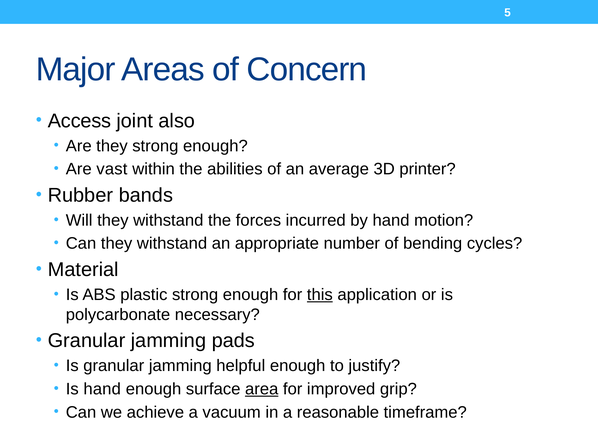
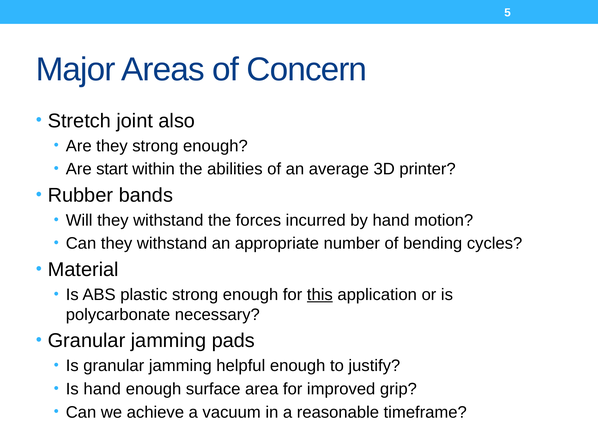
Access: Access -> Stretch
vast: vast -> start
area underline: present -> none
